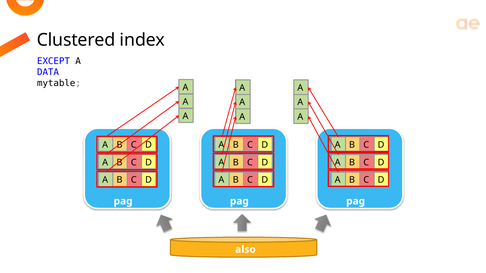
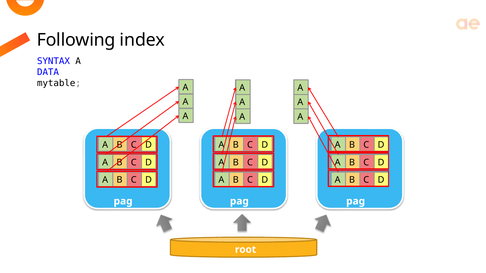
Clustered: Clustered -> Following
EXCEPT: EXCEPT -> SYNTAX
also: also -> root
